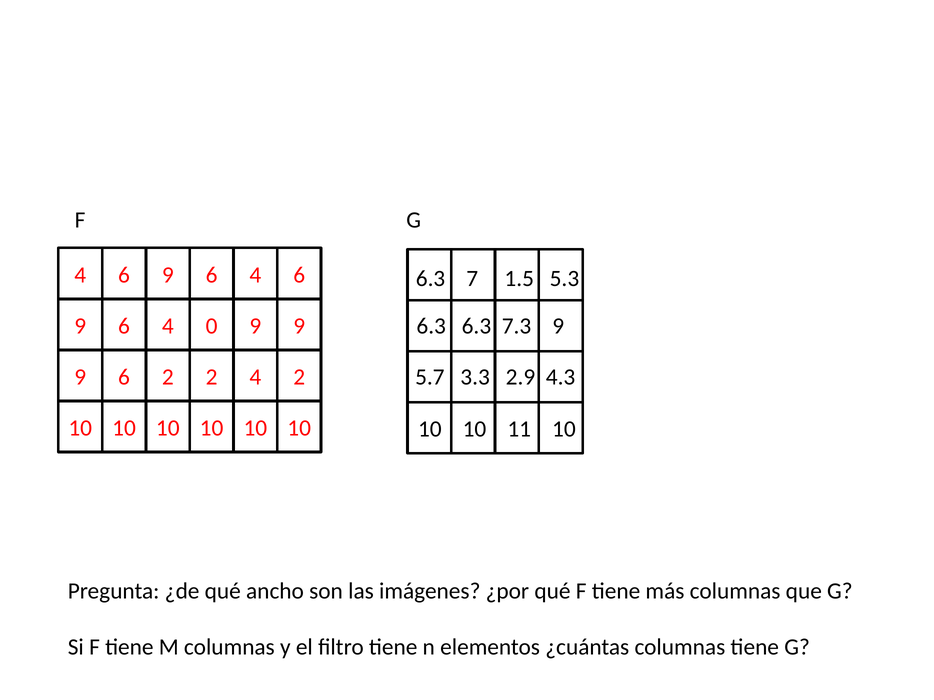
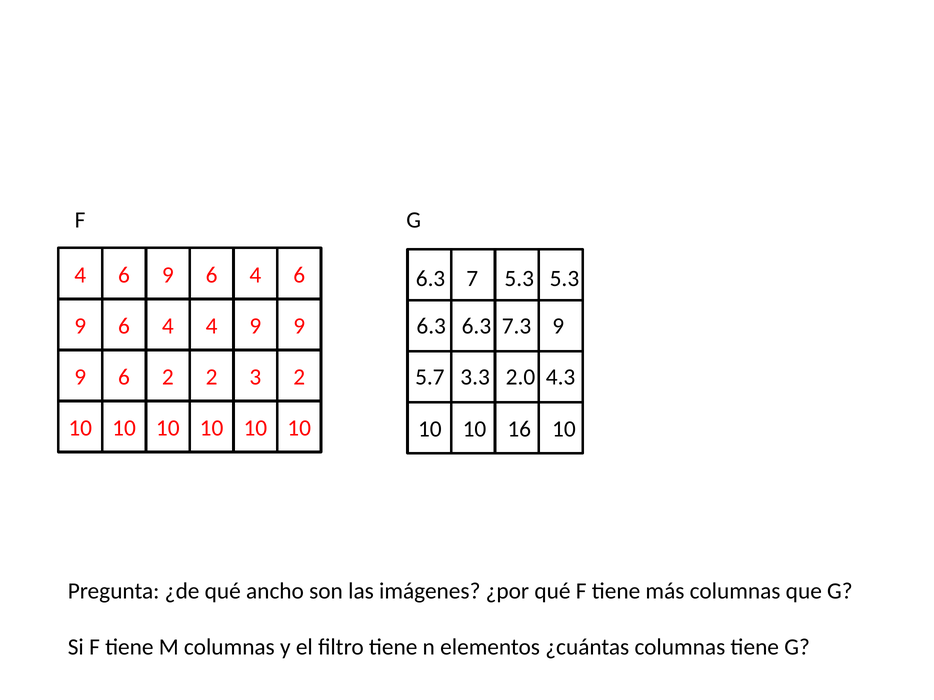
7 1.5: 1.5 -> 5.3
4 0: 0 -> 4
2.9: 2.9 -> 2.0
2 4: 4 -> 3
11: 11 -> 16
